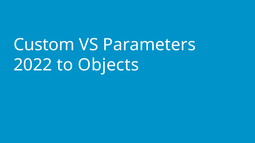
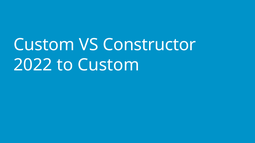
Parameters: Parameters -> Constructor
to Objects: Objects -> Custom
